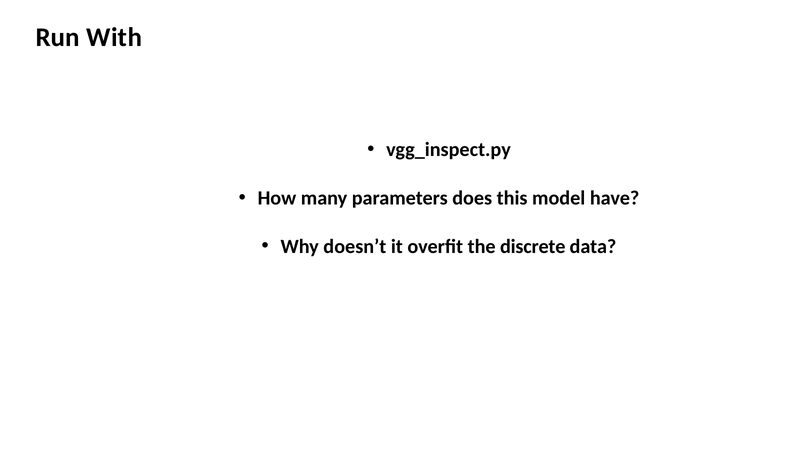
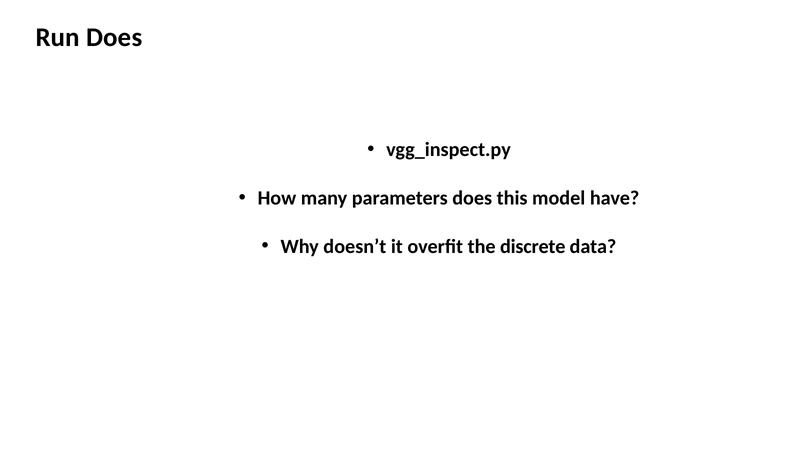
Run With: With -> Does
